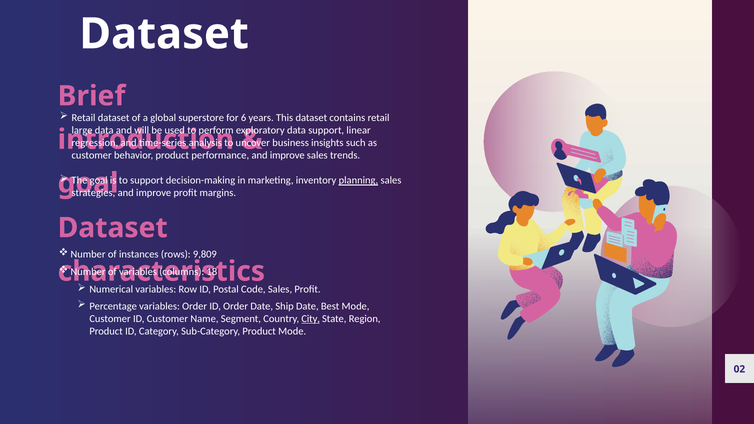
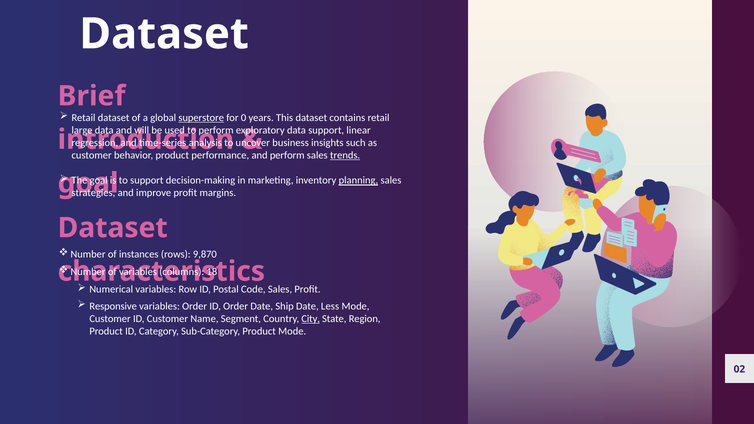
superstore underline: none -> present
6: 6 -> 0
improve at (287, 155): improve -> perform
trends underline: none -> present
9,809: 9,809 -> 9,870
Percentage: Percentage -> Responsive
Best: Best -> Less
